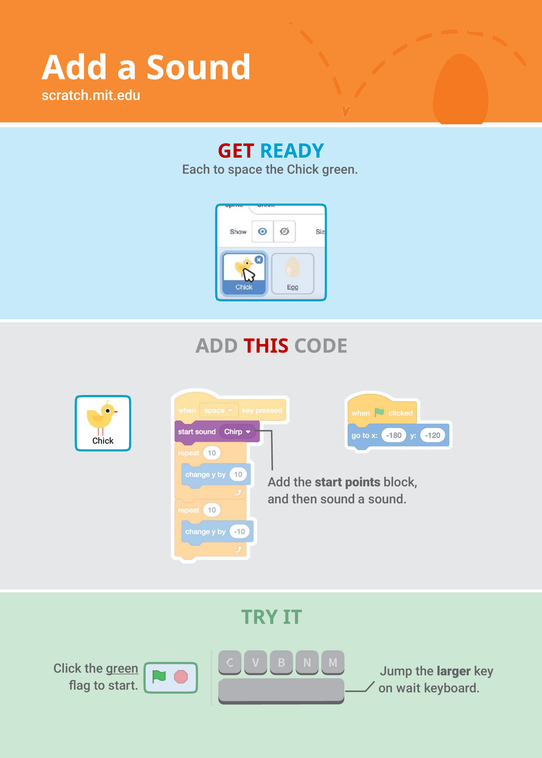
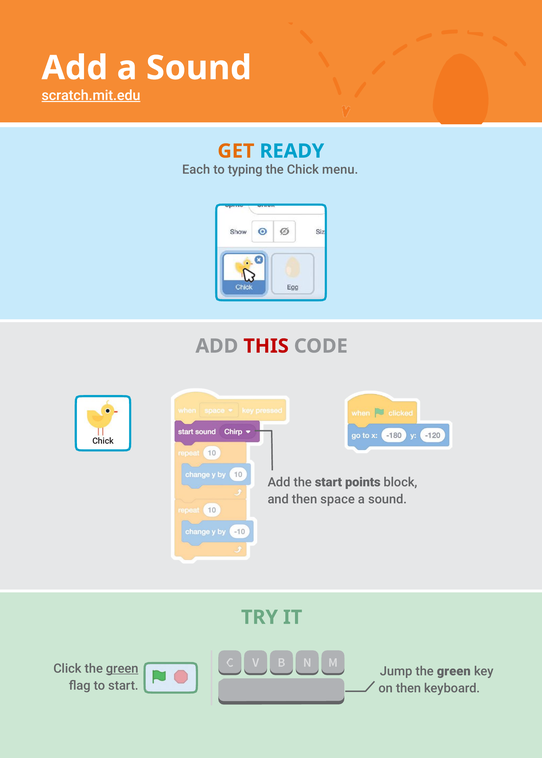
scratch.mit.edu underline: none -> present
GET colour: red -> orange
space: space -> typing
Chick green: green -> menu
then sound: sound -> space
larger at (454, 672): larger -> green
on wait: wait -> then
